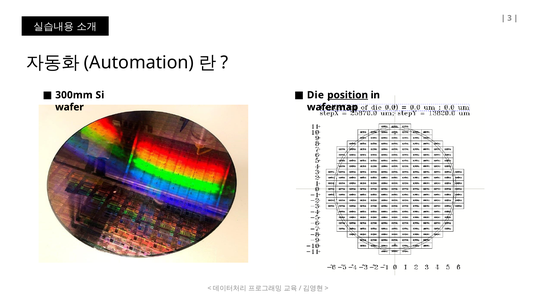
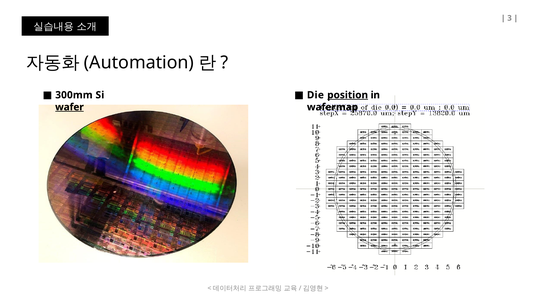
wafer underline: none -> present
